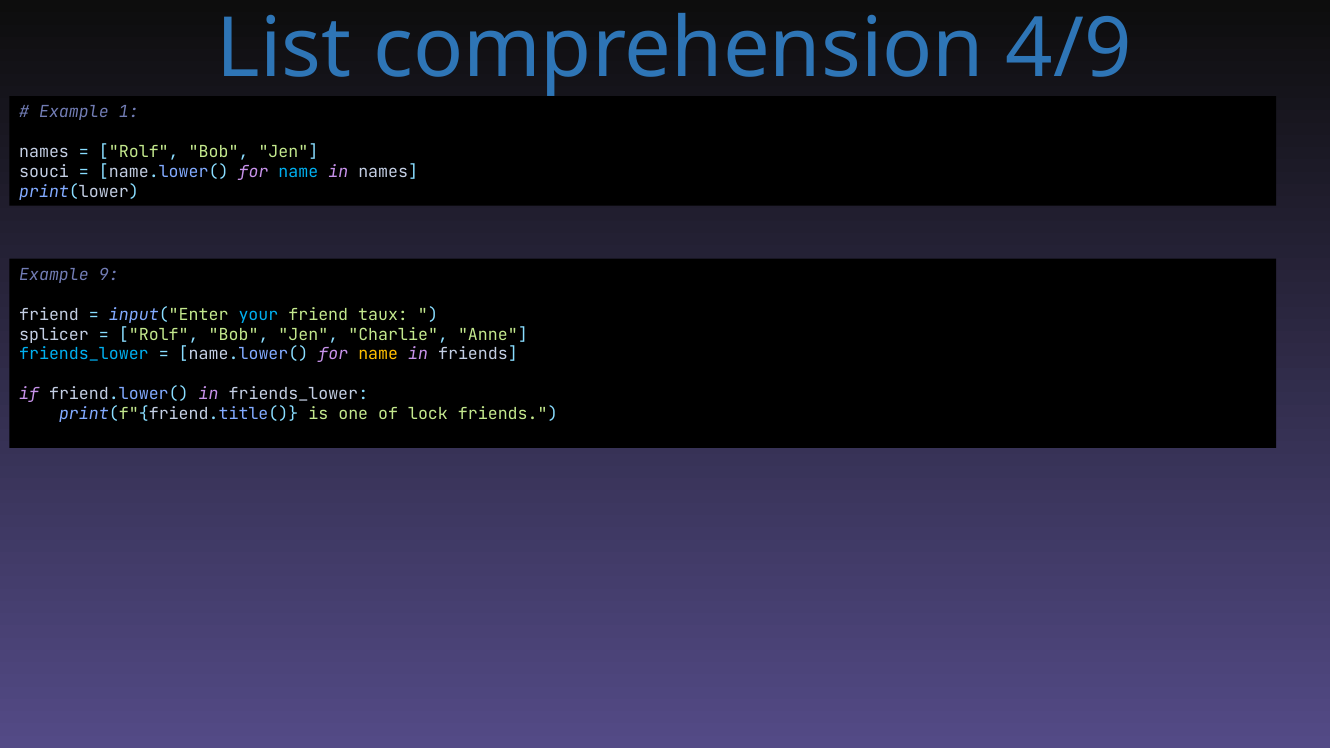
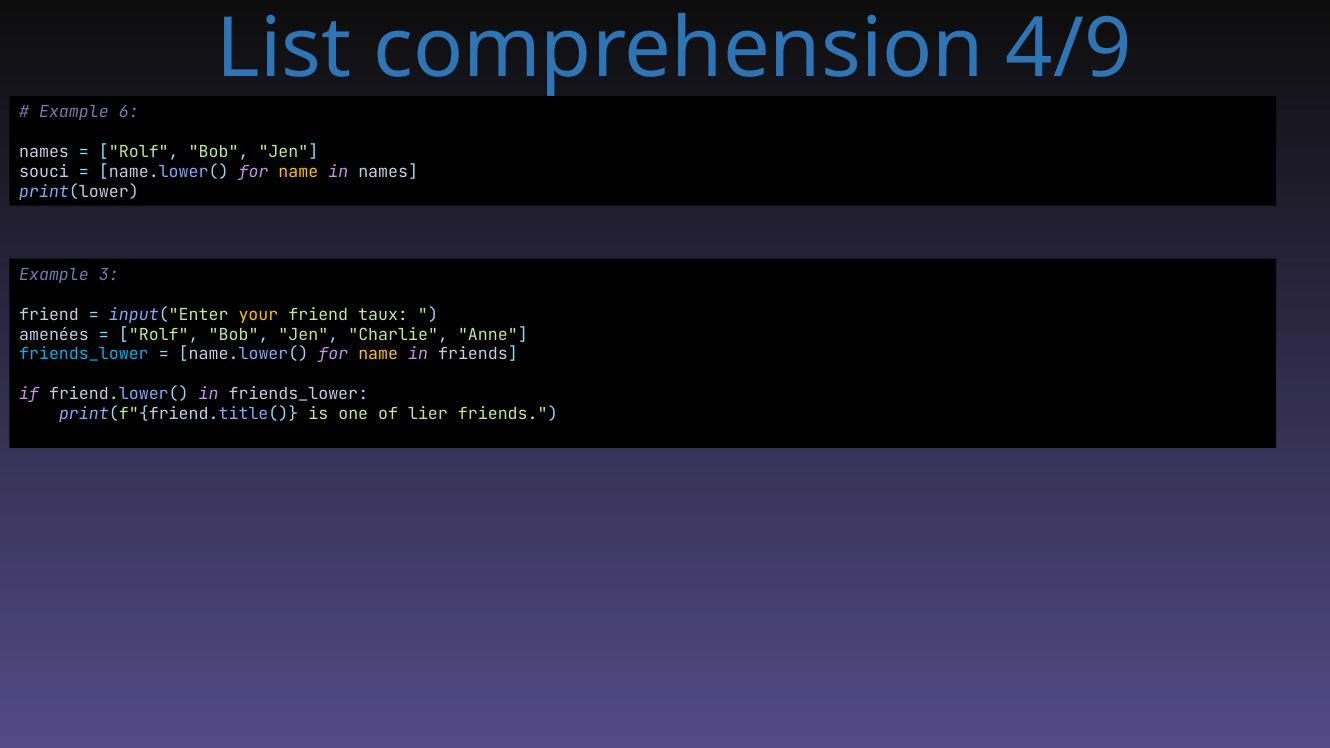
1: 1 -> 6
name at (298, 172) colour: light blue -> yellow
9: 9 -> 3
your colour: light blue -> yellow
splicer: splicer -> amenées
lock: lock -> lier
